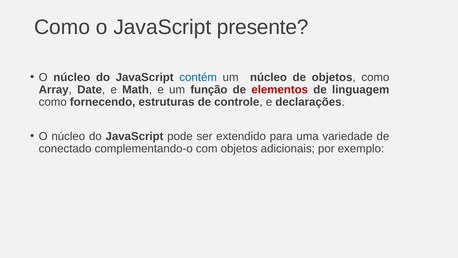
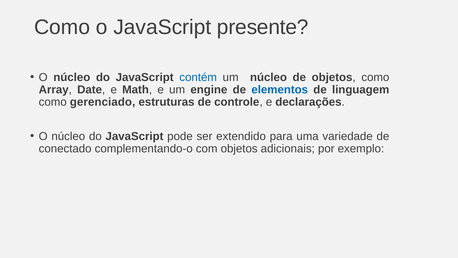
função: função -> engine
elementos colour: red -> blue
fornecendo: fornecendo -> gerenciado
